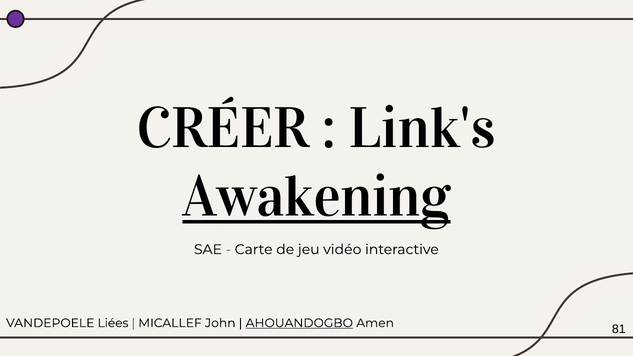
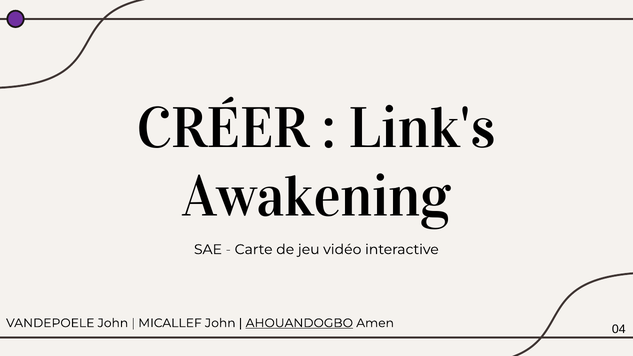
Awakening underline: present -> none
VANDEPOELE Liées: Liées -> John
81: 81 -> 04
